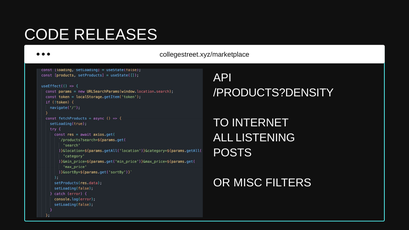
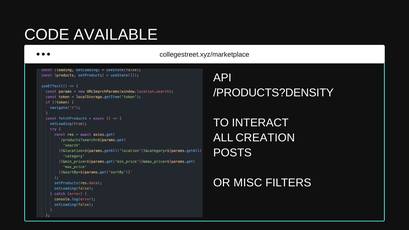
RELEASES: RELEASES -> AVAILABLE
INTERNET: INTERNET -> INTERACT
LISTENING: LISTENING -> CREATION
